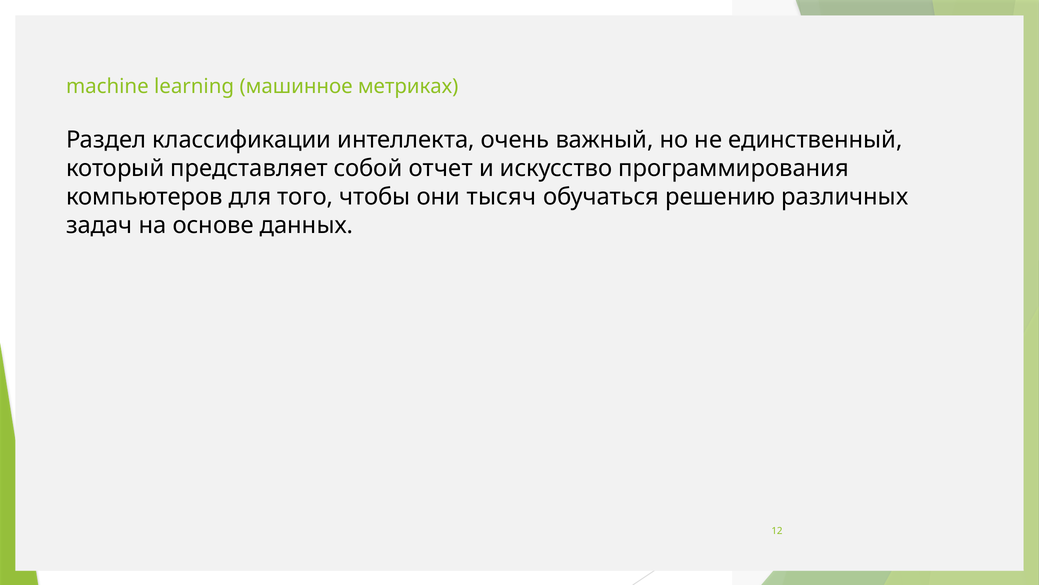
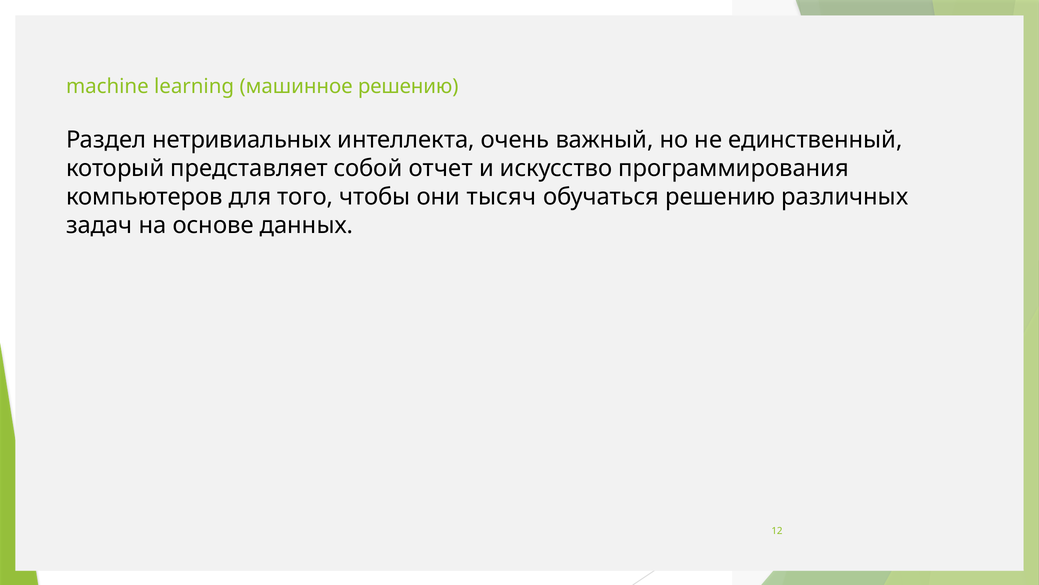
машинное метриках: метриках -> решению
классификации: классификации -> нетривиальных
